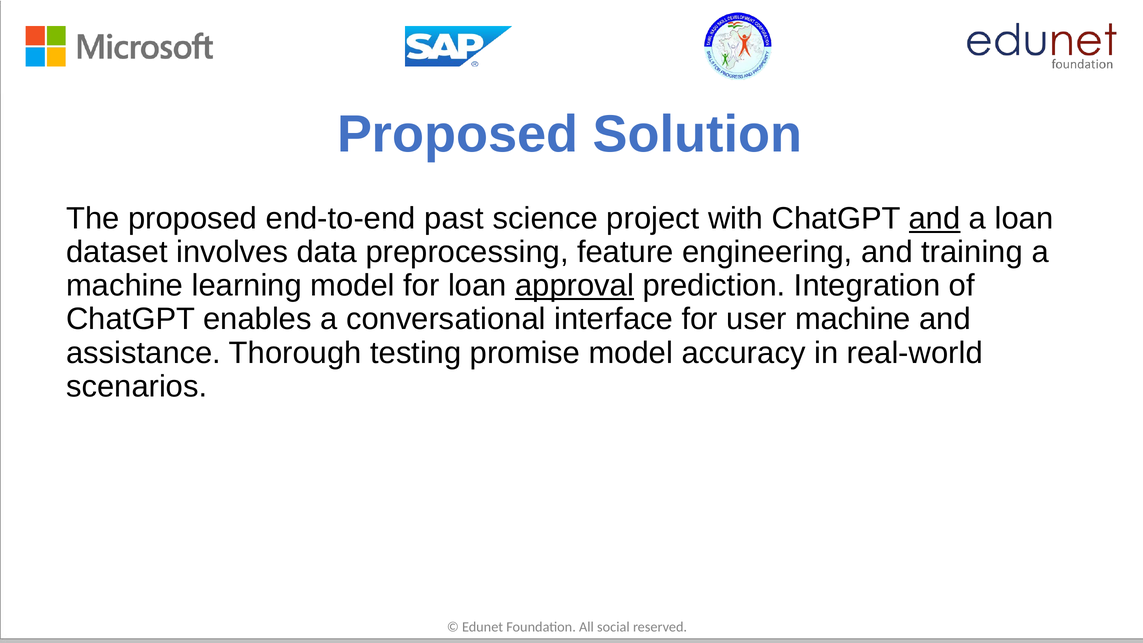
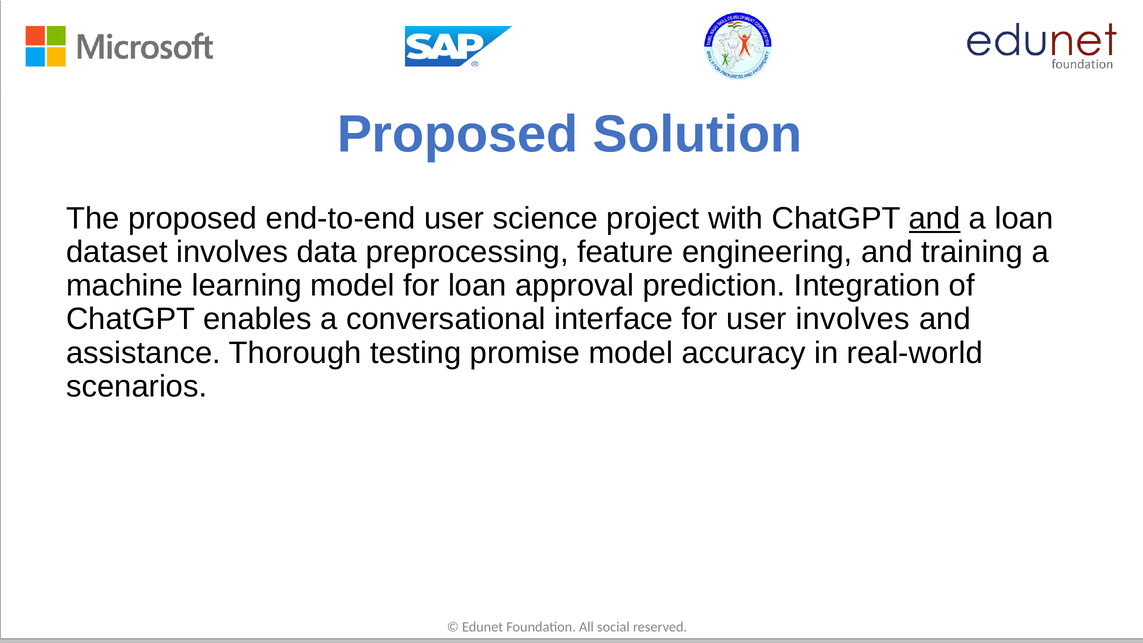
end-to-end past: past -> user
approval underline: present -> none
user machine: machine -> involves
